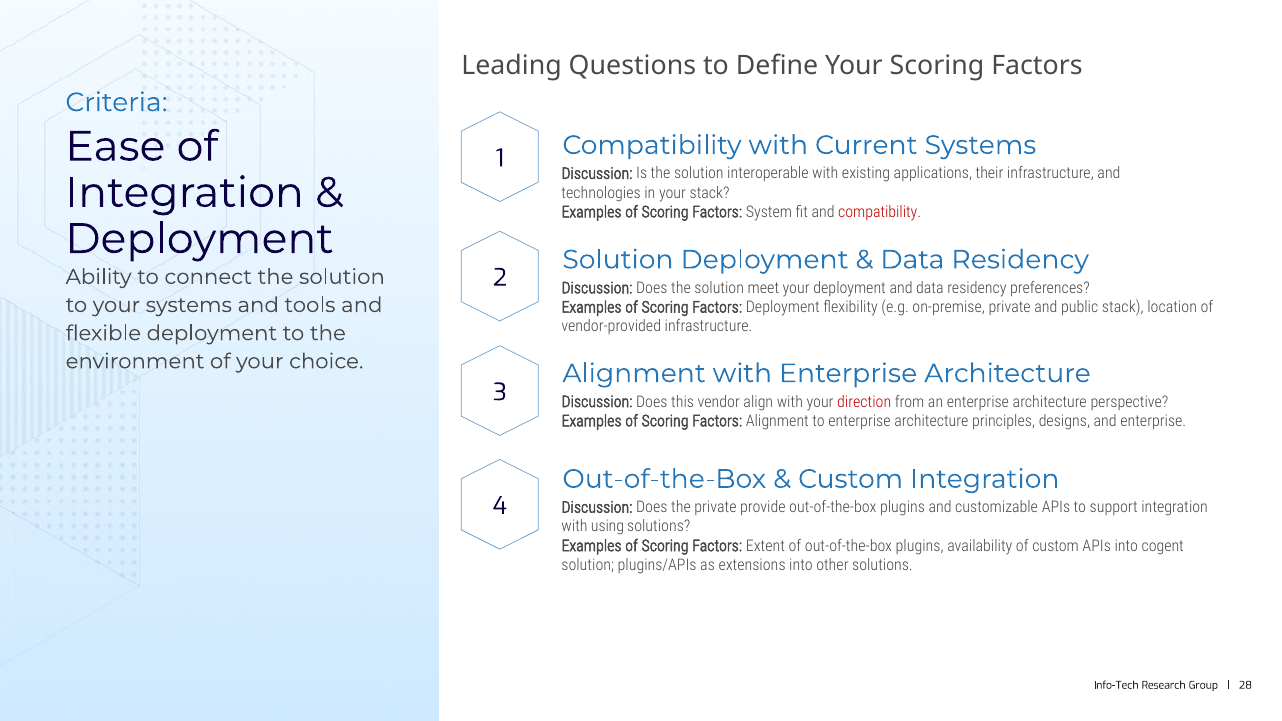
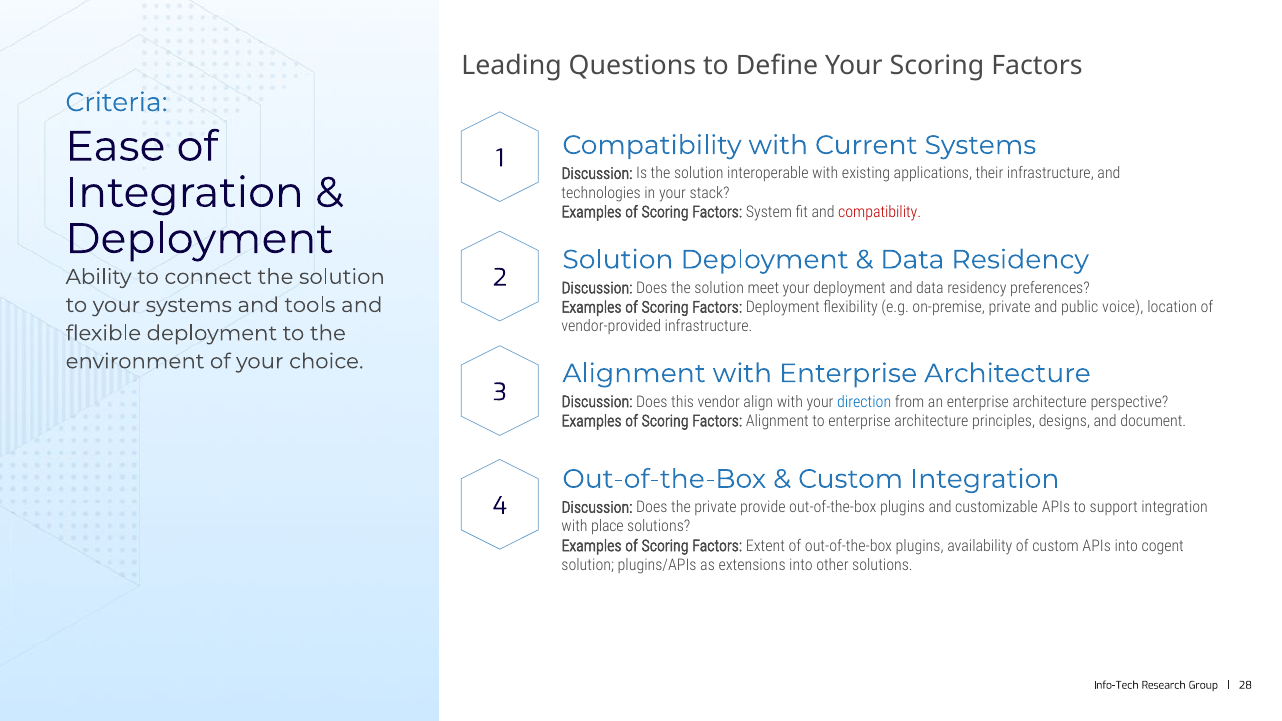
public stack: stack -> voice
direction colour: red -> blue
and enterprise: enterprise -> document
using: using -> place
